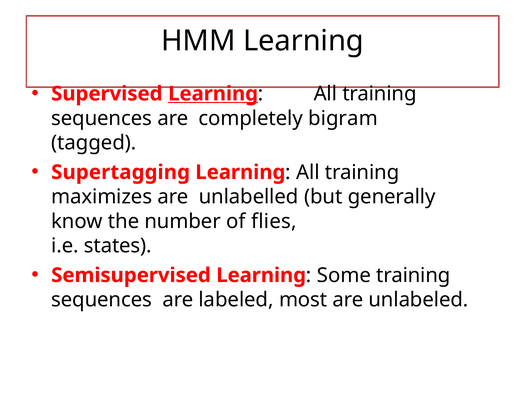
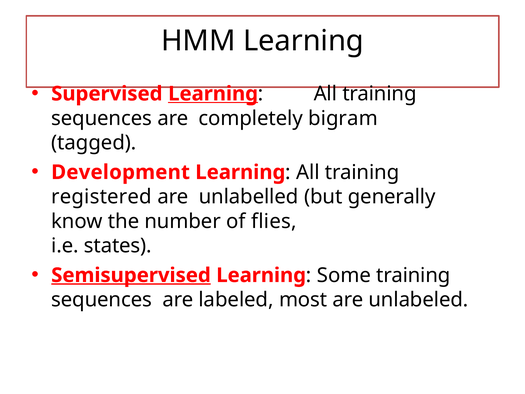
Supertagging: Supertagging -> Development
maximizes: maximizes -> registered
Semisupervised underline: none -> present
